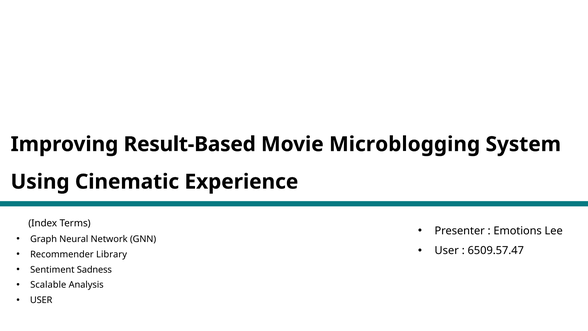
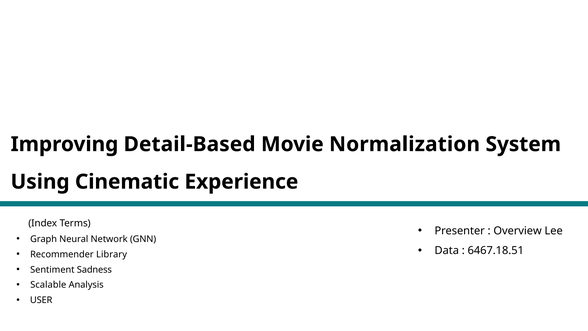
Result-Based: Result-Based -> Detail-Based
Microblogging: Microblogging -> Normalization
Emotions: Emotions -> Overview
User at (447, 250): User -> Data
6509.57.47: 6509.57.47 -> 6467.18.51
